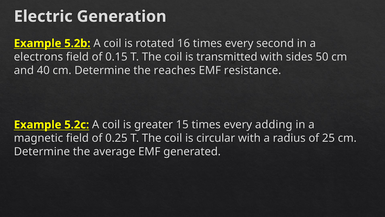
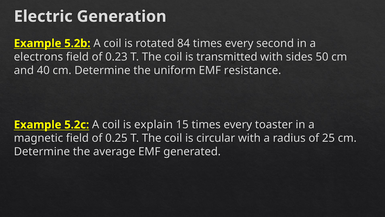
16: 16 -> 84
0.15: 0.15 -> 0.23
reaches: reaches -> uniform
greater: greater -> explain
adding: adding -> toaster
